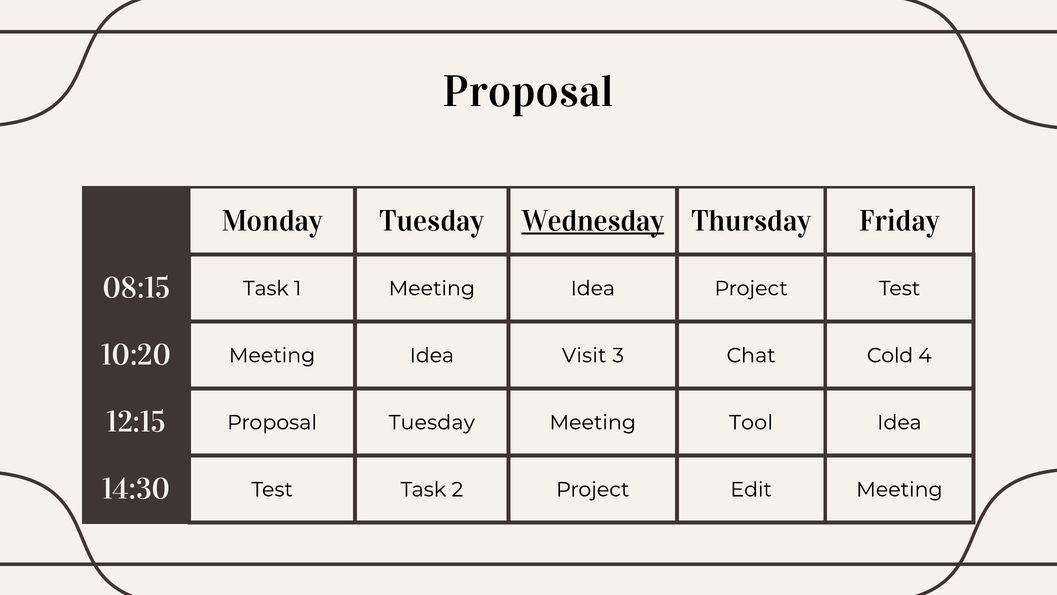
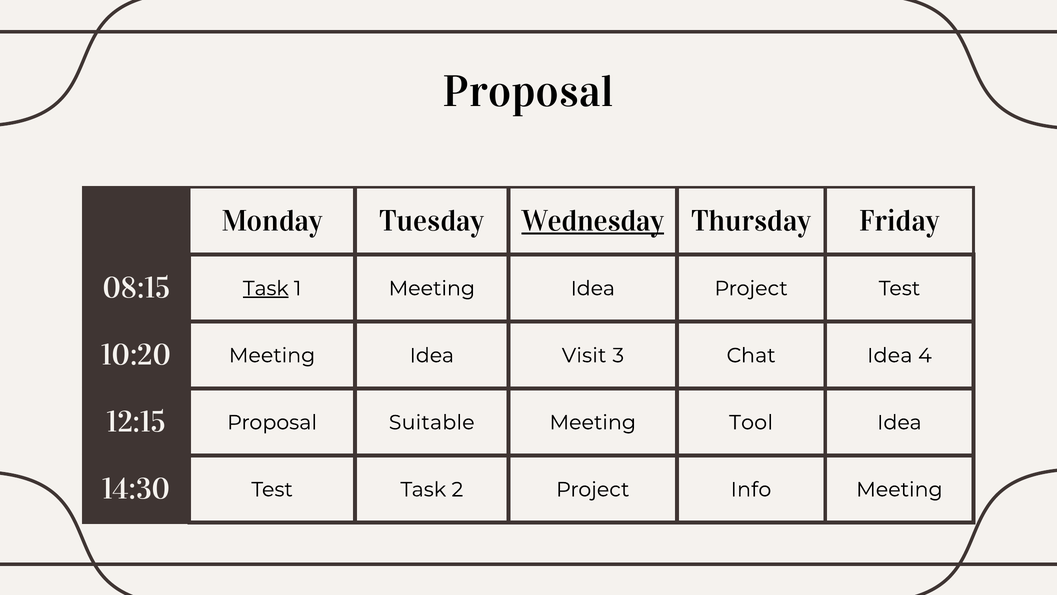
Task at (266, 288) underline: none -> present
Chat Cold: Cold -> Idea
Proposal Tuesday: Tuesday -> Suitable
Edit: Edit -> Info
